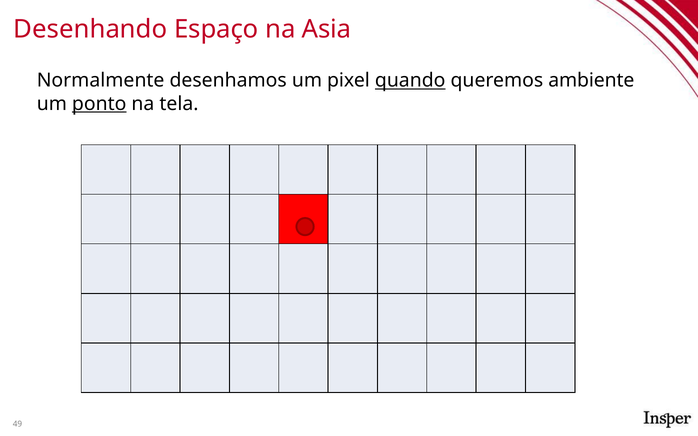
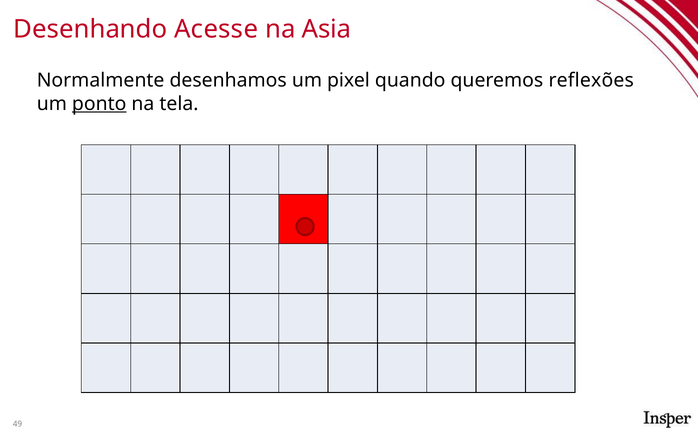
Espaço: Espaço -> Acesse
quando underline: present -> none
ambiente: ambiente -> reflexões
